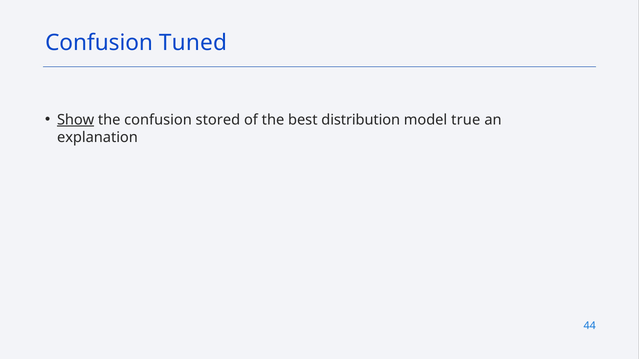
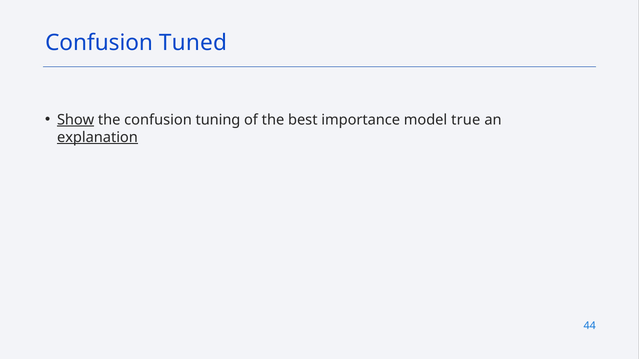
stored: stored -> tuning
distribution: distribution -> importance
explanation underline: none -> present
